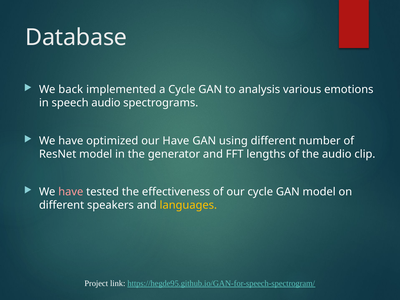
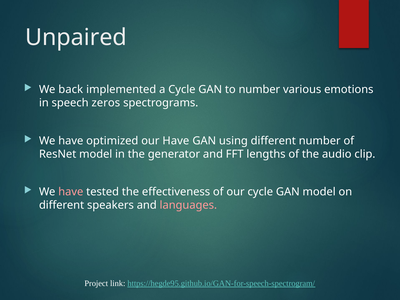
Database: Database -> Unpaired
to analysis: analysis -> number
speech audio: audio -> zeros
languages colour: yellow -> pink
